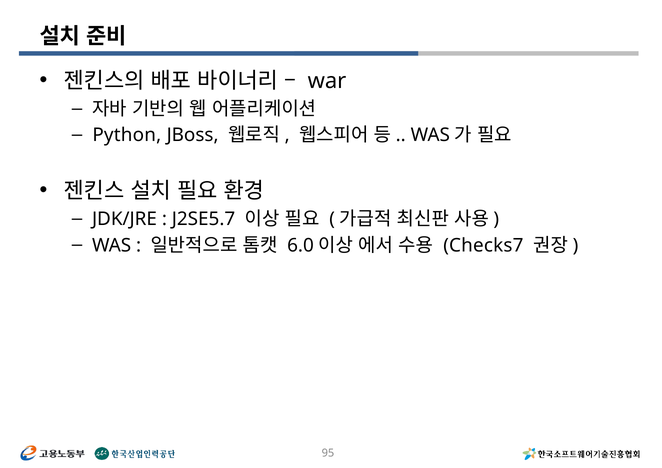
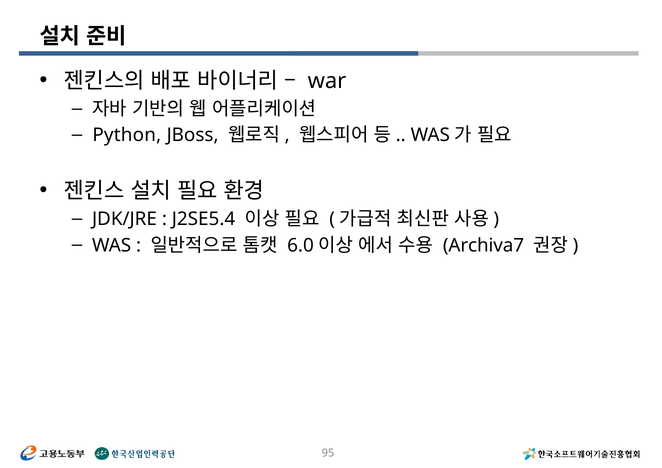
J2SE5.7: J2SE5.7 -> J2SE5.4
Checks7: Checks7 -> Archiva7
